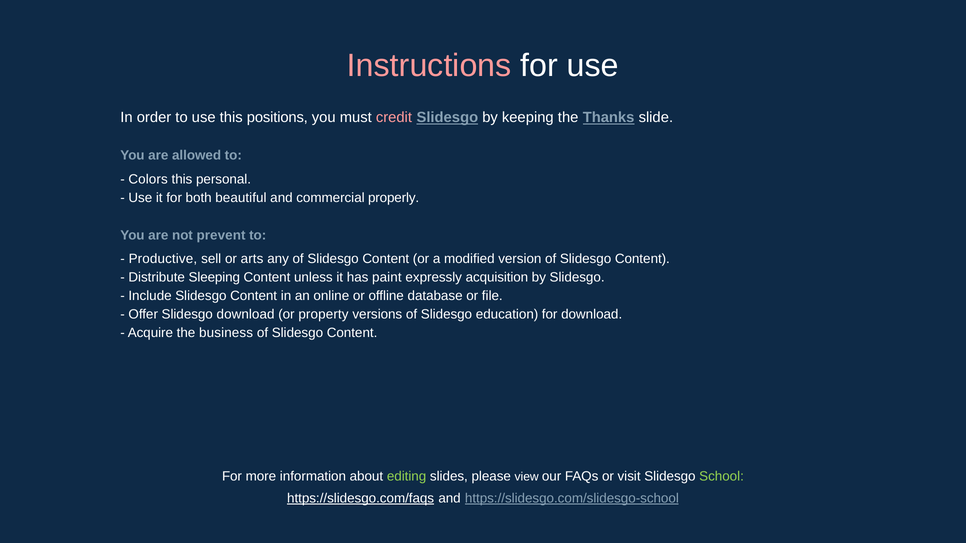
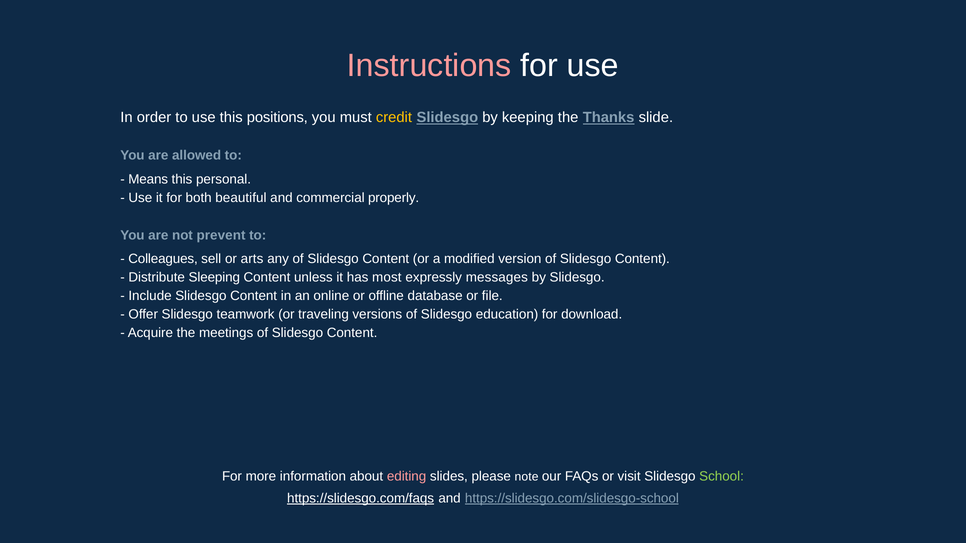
credit colour: pink -> yellow
Colors: Colors -> Means
Productive: Productive -> Colleagues
paint: paint -> most
acquisition: acquisition -> messages
Slidesgo download: download -> teamwork
property: property -> traveling
business: business -> meetings
editing colour: light green -> pink
view: view -> note
